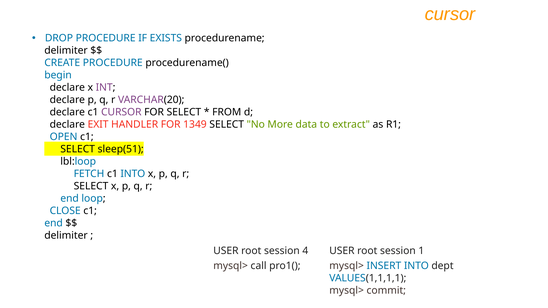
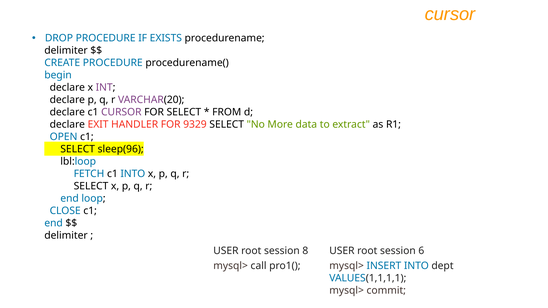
1349: 1349 -> 9329
sleep(51: sleep(51 -> sleep(96
4: 4 -> 8
1: 1 -> 6
